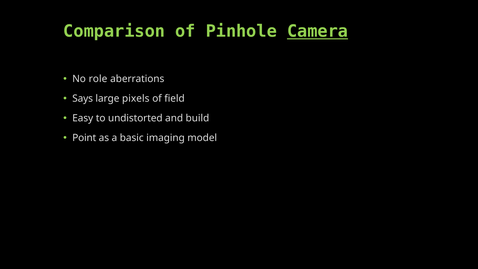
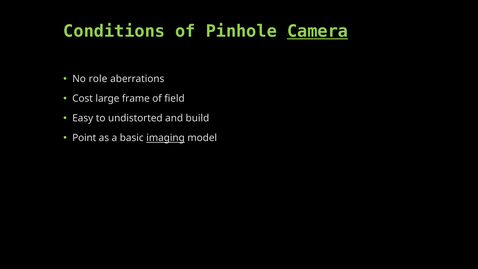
Comparison: Comparison -> Conditions
Says: Says -> Cost
pixels: pixels -> frame
imaging underline: none -> present
